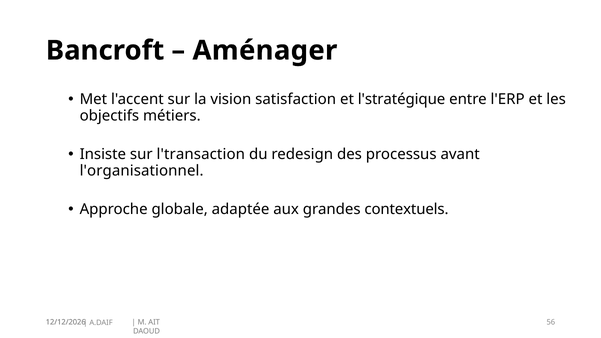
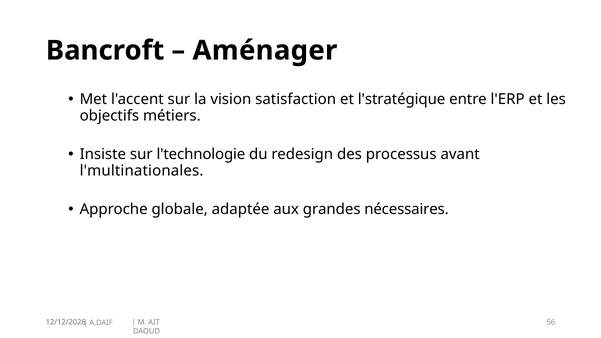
l'transaction: l'transaction -> l'technologie
l'organisationnel: l'organisationnel -> l'multinationales
contextuels: contextuels -> nécessaires
